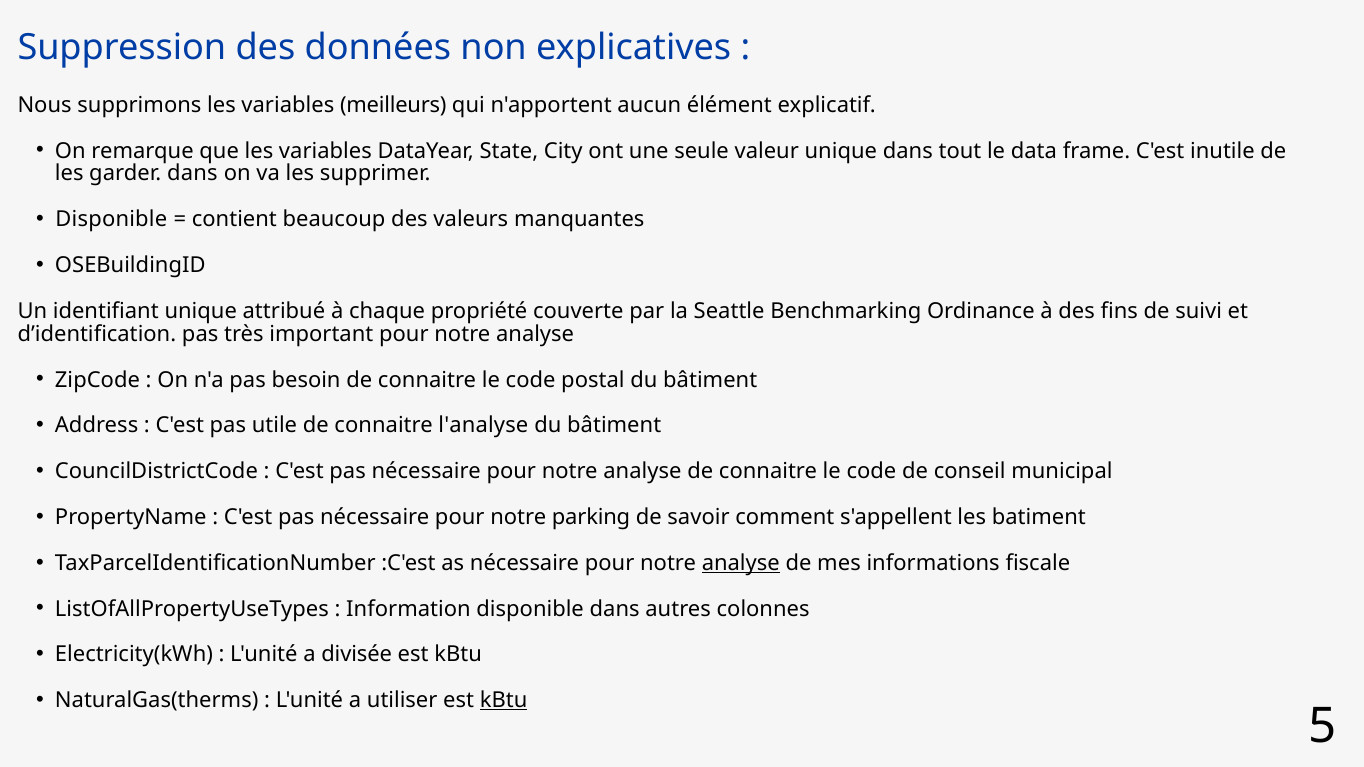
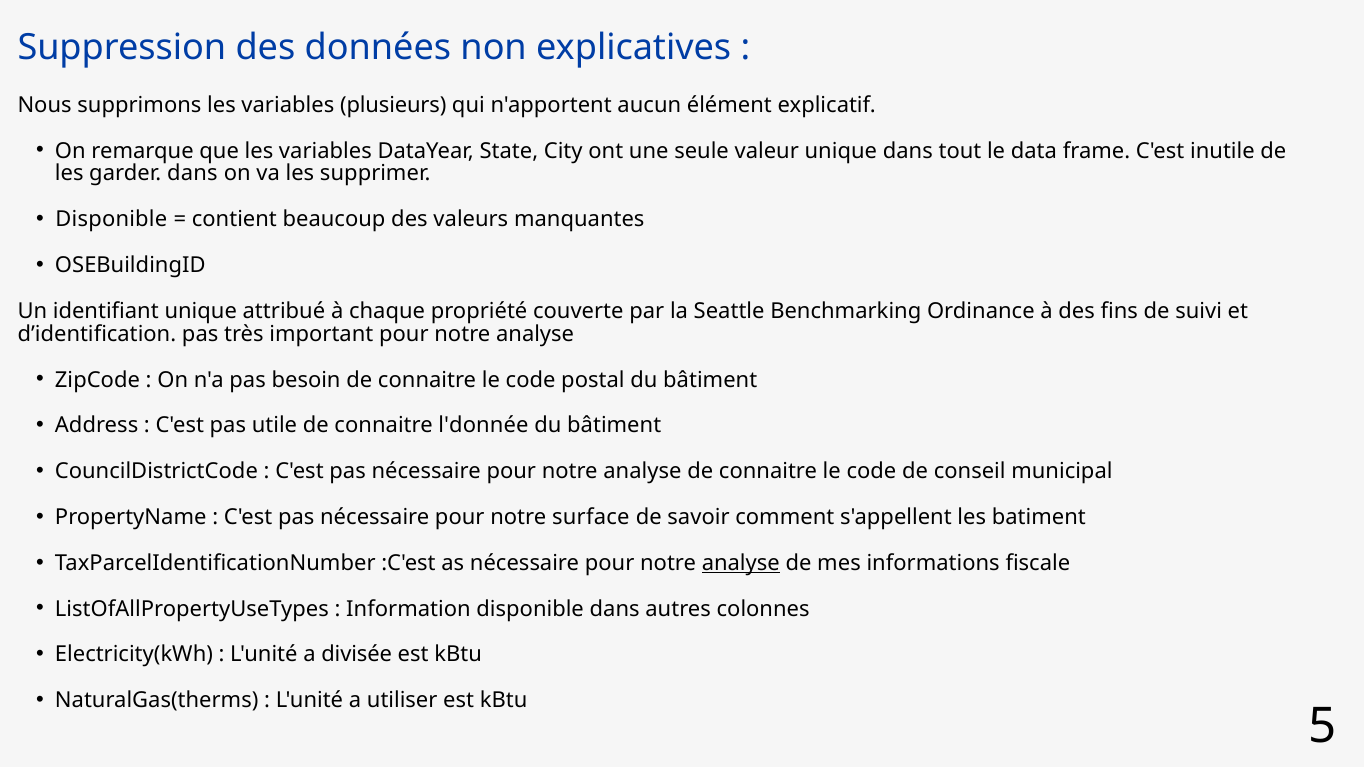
meilleurs: meilleurs -> plusieurs
l'analyse: l'analyse -> l'donnée
parking: parking -> surface
kBtu at (504, 701) underline: present -> none
